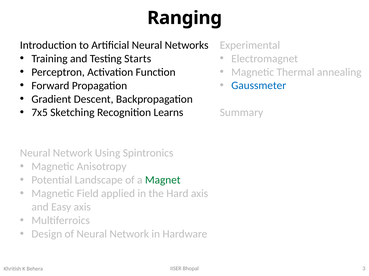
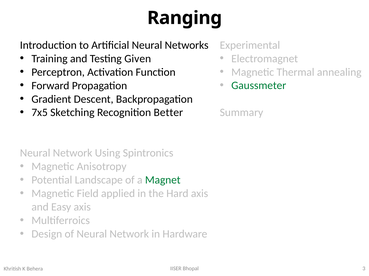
Starts: Starts -> Given
Gaussmeter colour: blue -> green
Learns: Learns -> Better
